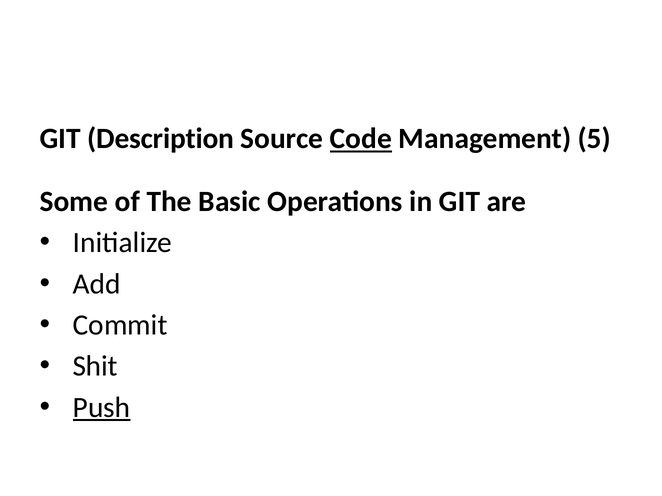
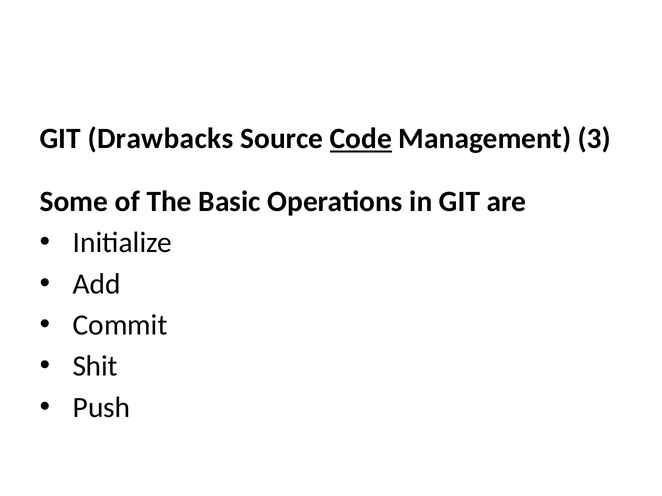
Description: Description -> Drawbacks
5: 5 -> 3
Push underline: present -> none
